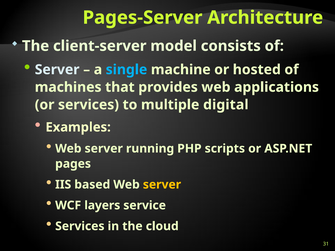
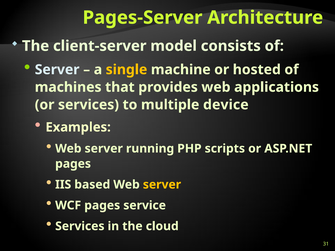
single colour: light blue -> yellow
digital: digital -> device
WCF layers: layers -> pages
